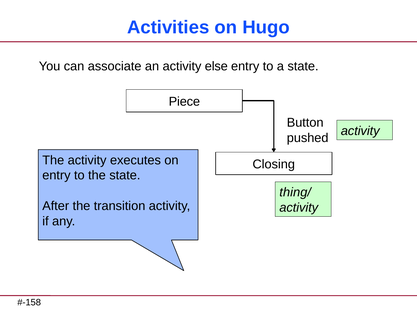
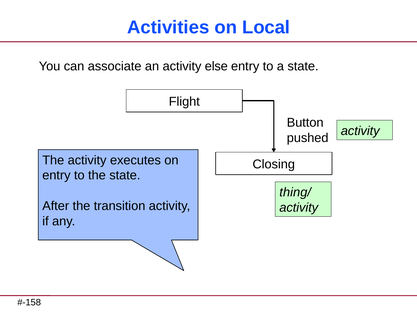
Hugo: Hugo -> Local
Piece: Piece -> Flight
